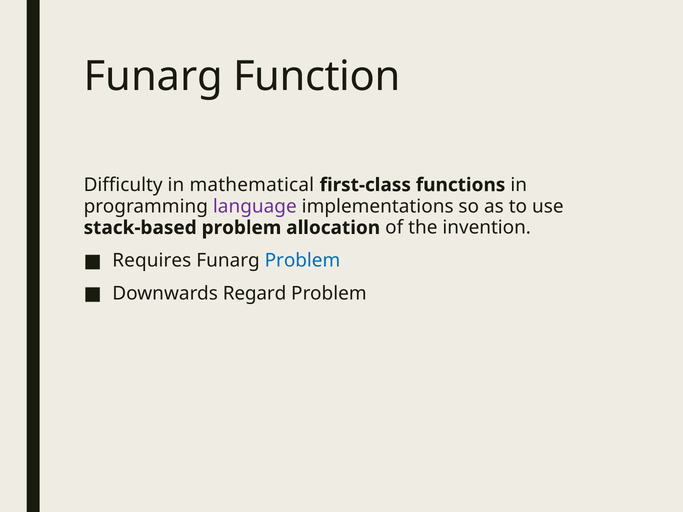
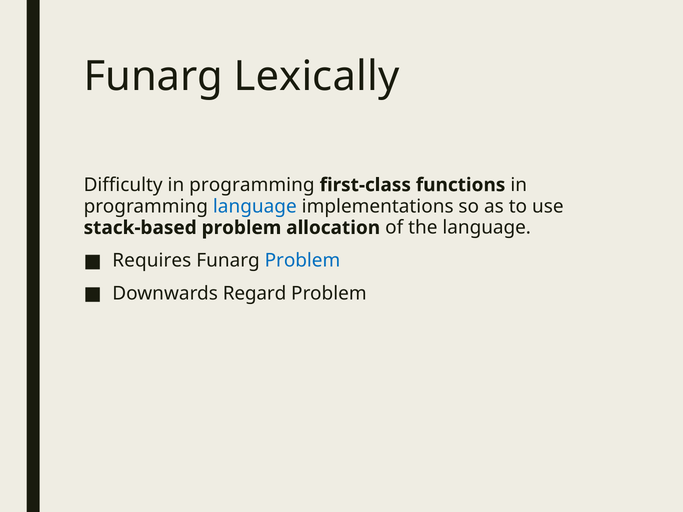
Function: Function -> Lexically
Difficulty in mathematical: mathematical -> programming
language at (255, 206) colour: purple -> blue
the invention: invention -> language
